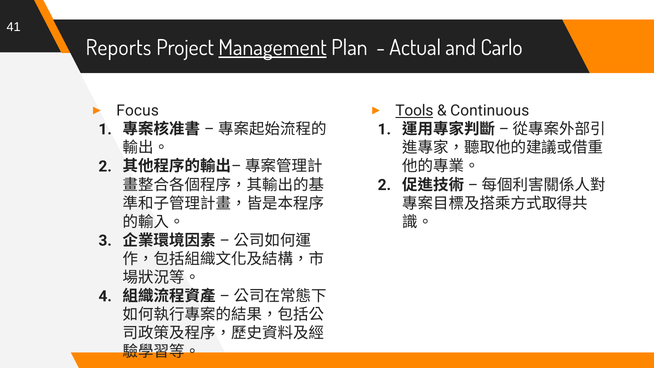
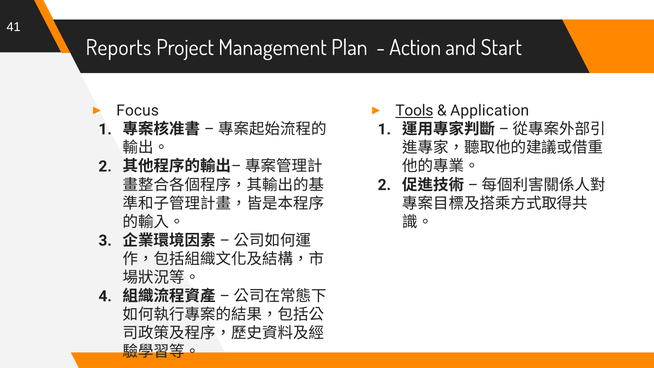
Management underline: present -> none
Actual: Actual -> Action
Carlo: Carlo -> Start
Continuous: Continuous -> Application
